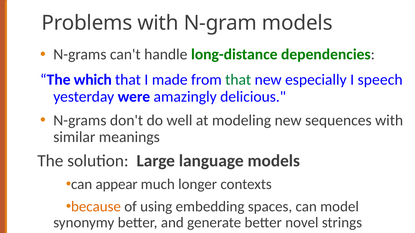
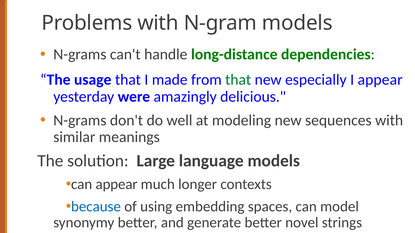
which: which -> usage
I speech: speech -> appear
because colour: orange -> blue
